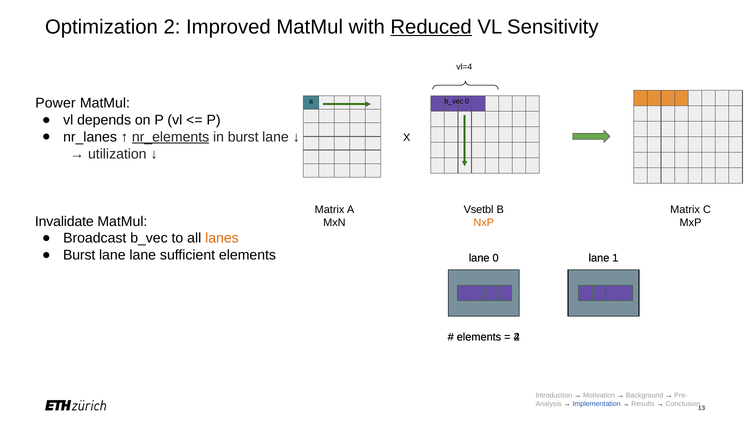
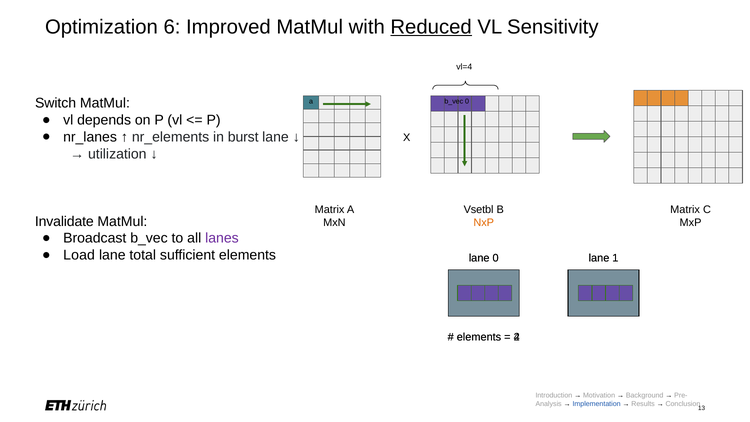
Optimization 2: 2 -> 6
Power: Power -> Switch
nr_elements underline: present -> none
lanes colour: orange -> purple
Burst at (79, 255): Burst -> Load
lane lane: lane -> total
